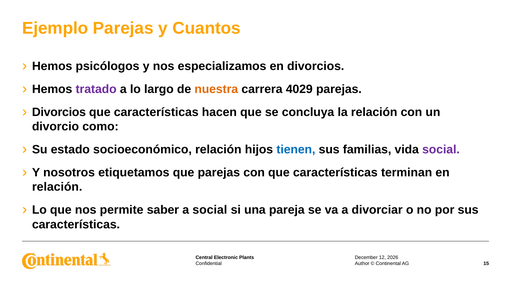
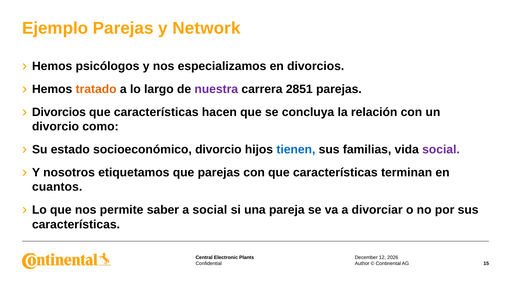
Cuantos: Cuantos -> Network
tratado colour: purple -> orange
nuestra colour: orange -> purple
4029: 4029 -> 2851
socioeconómico relación: relación -> divorcio
relación at (57, 187): relación -> cuantos
